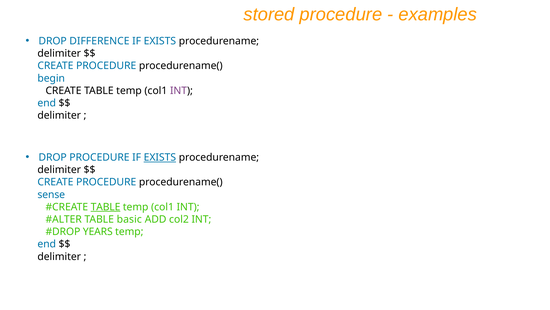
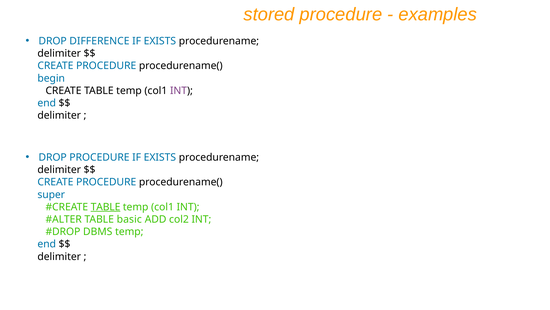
EXISTS at (160, 157) underline: present -> none
sense: sense -> super
YEARS: YEARS -> DBMS
